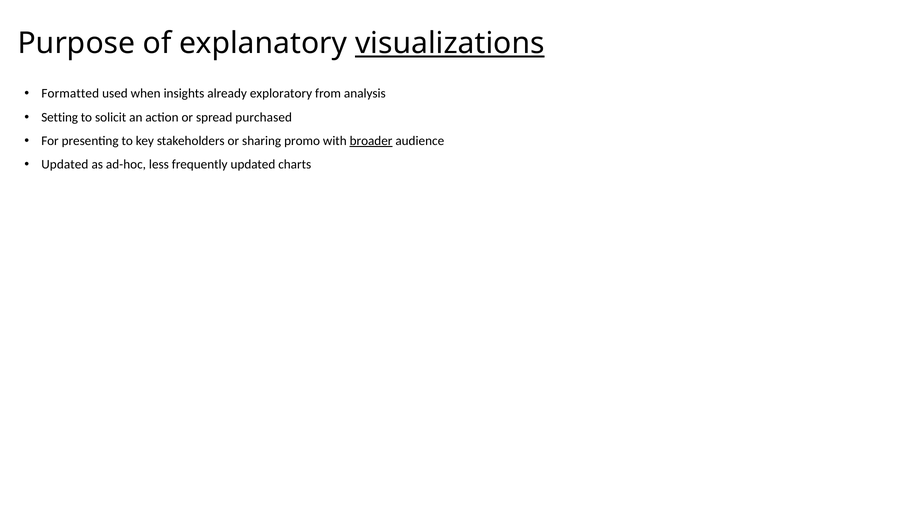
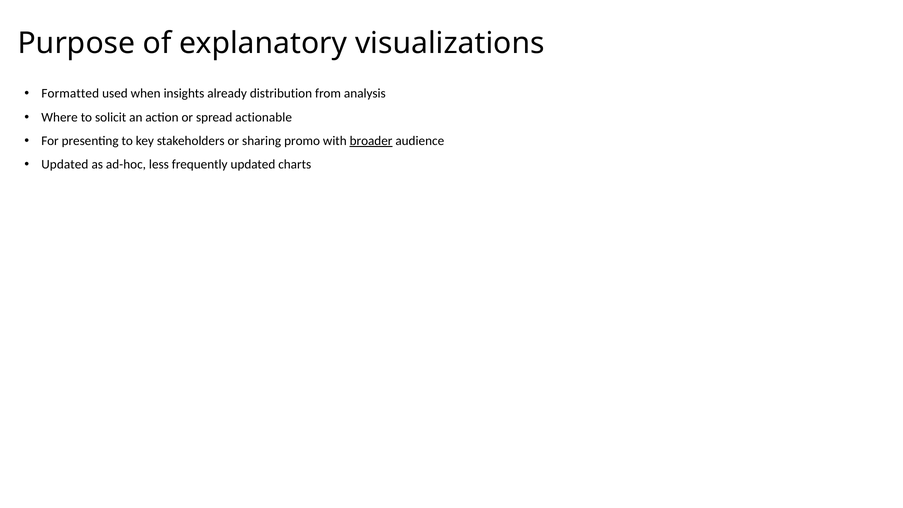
visualizations underline: present -> none
exploratory: exploratory -> distribution
Setting: Setting -> Where
purchased: purchased -> actionable
